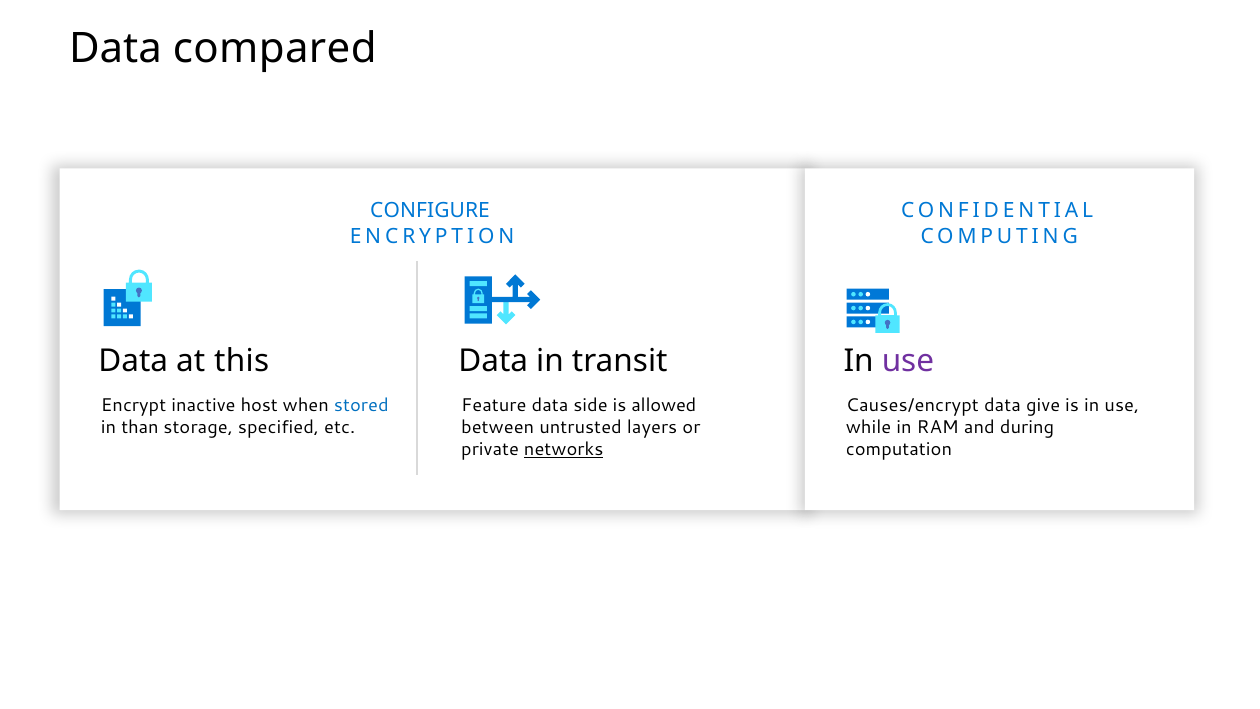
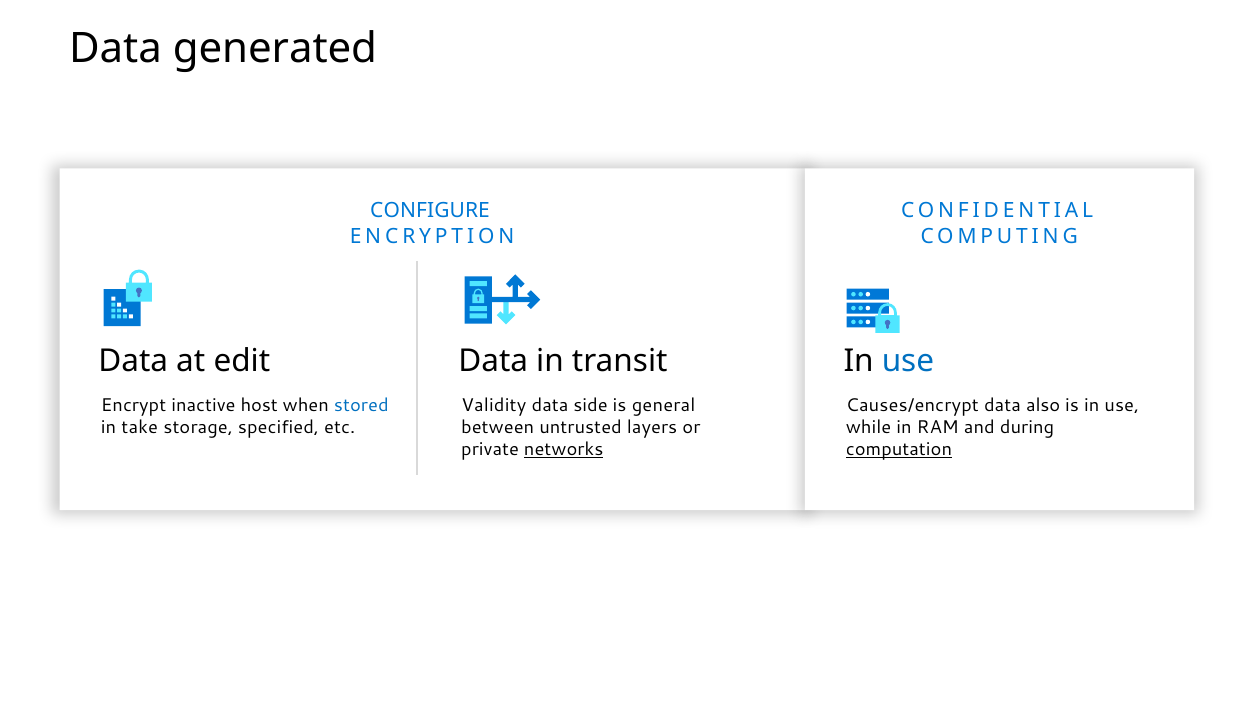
compared: compared -> generated
this: this -> edit
use at (908, 361) colour: purple -> blue
Feature: Feature -> Validity
allowed: allowed -> general
give: give -> also
than: than -> take
computation underline: none -> present
